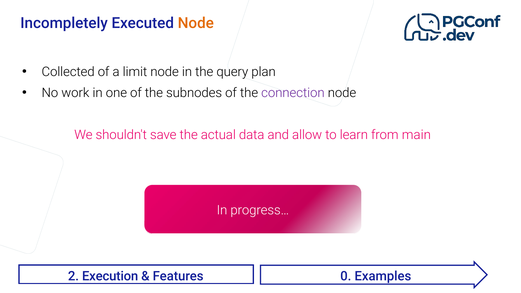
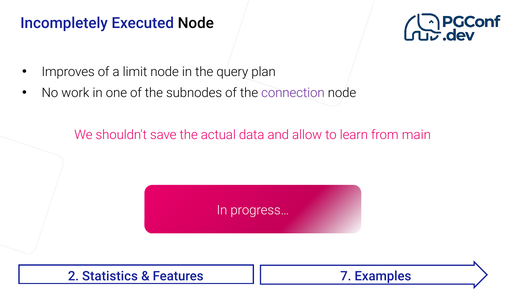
Node at (196, 23) colour: orange -> black
Collected: Collected -> Improves
Execution: Execution -> Statistics
0: 0 -> 7
